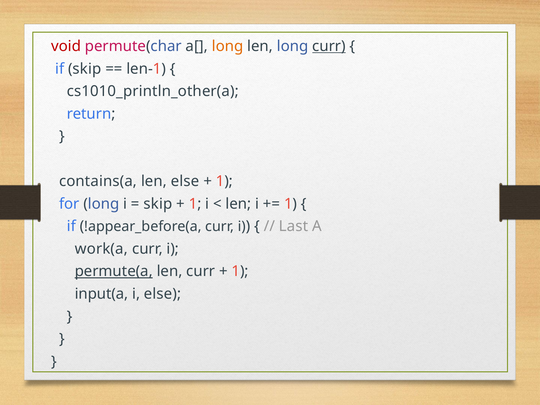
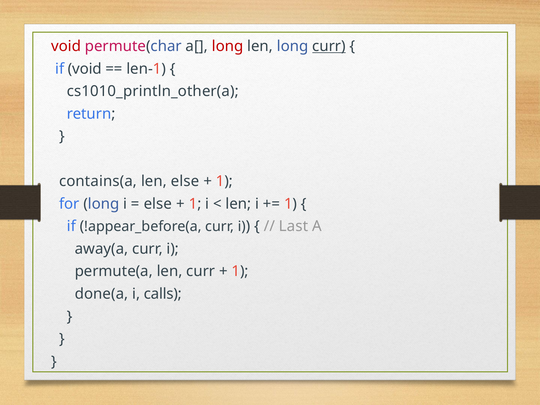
long at (228, 46) colour: orange -> red
if skip: skip -> void
skip at (158, 204): skip -> else
work(a: work(a -> away(a
permute(a underline: present -> none
input(a: input(a -> done(a
i else: else -> calls
